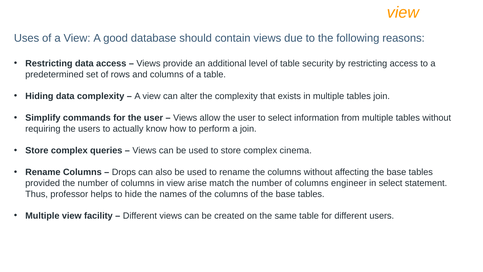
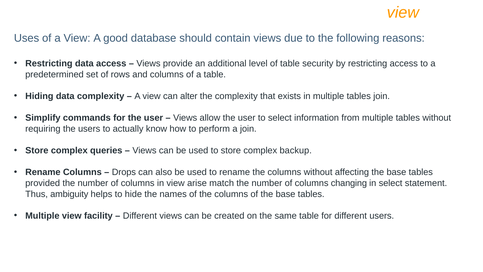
cinema: cinema -> backup
engineer: engineer -> changing
professor: professor -> ambiguity
